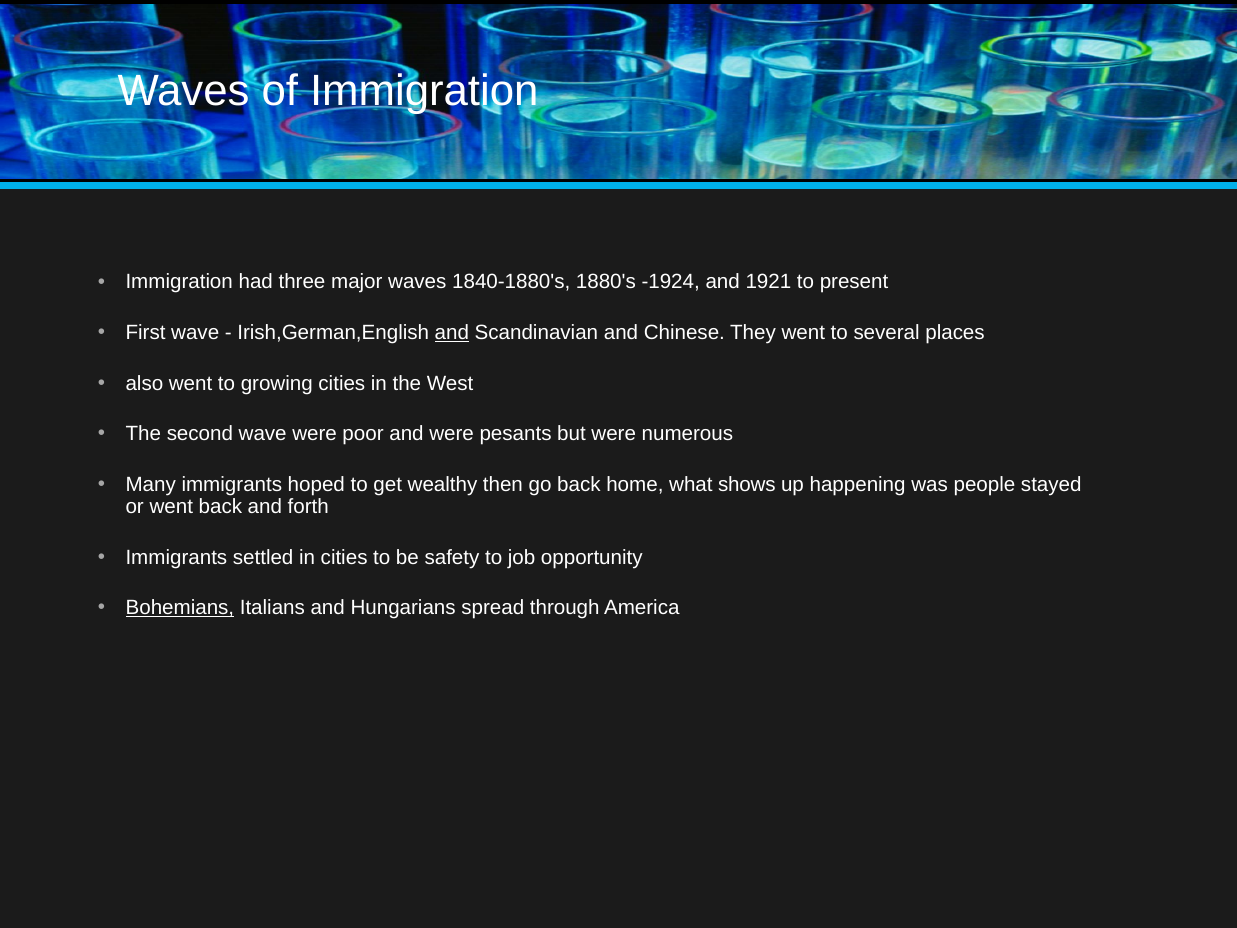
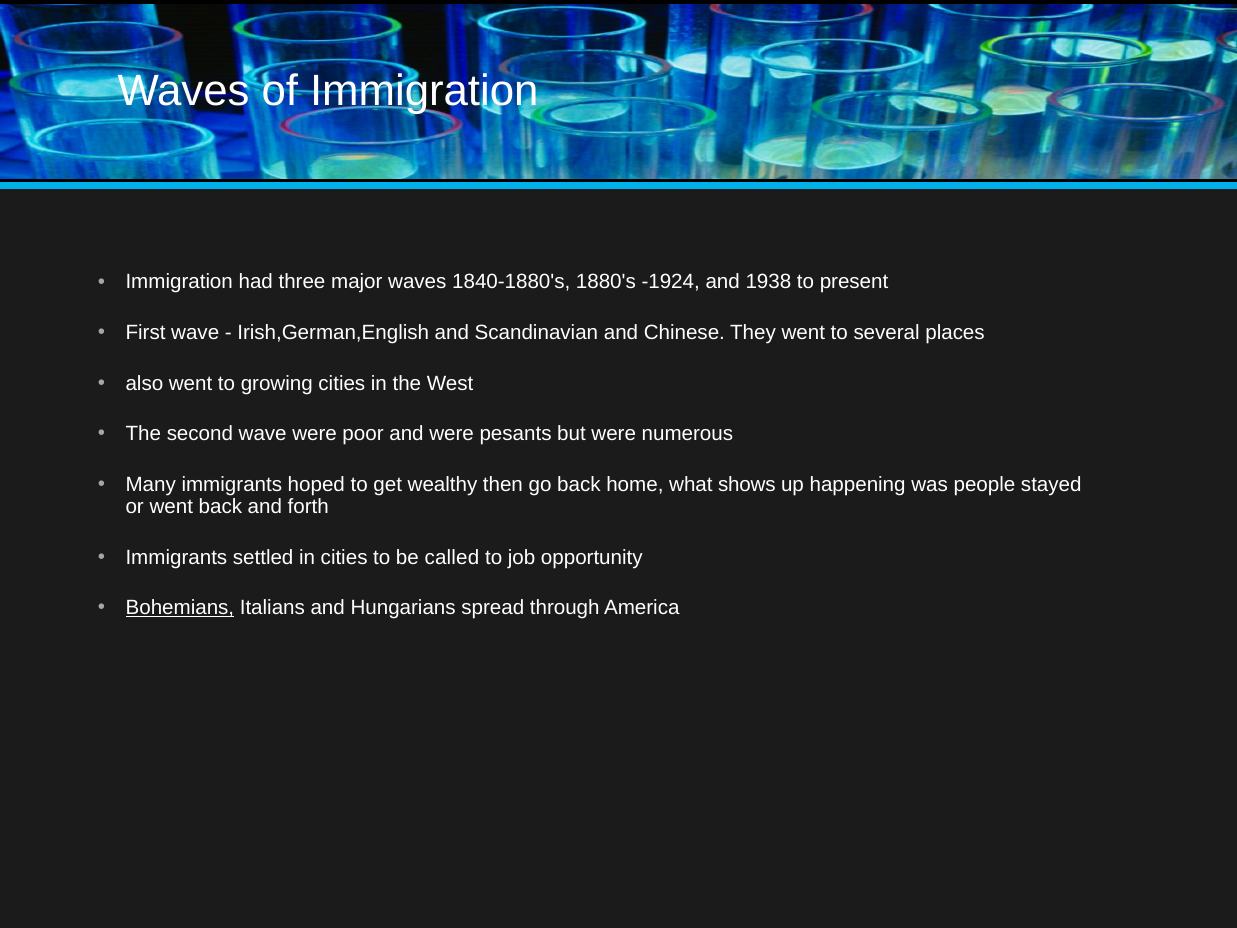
1921: 1921 -> 1938
and at (452, 333) underline: present -> none
safety: safety -> called
